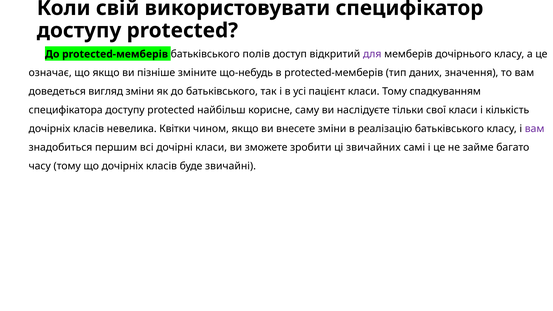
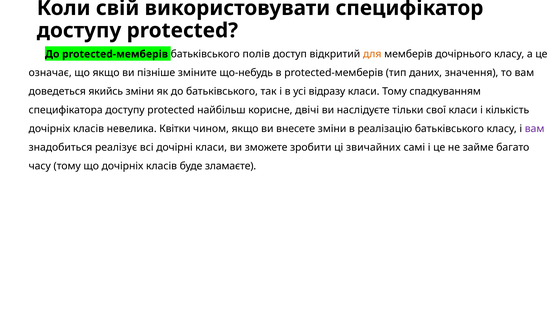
для colour: purple -> orange
вигляд: вигляд -> якийсь
пацієнт: пацієнт -> відразу
саму: саму -> двічі
першим: першим -> реалізує
звичайні: звичайні -> зламаєте
